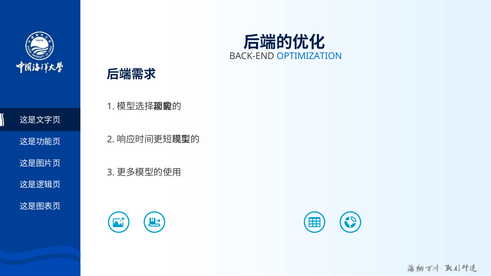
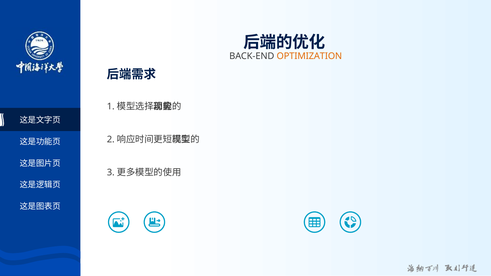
OPTIMIZATION colour: blue -> orange
